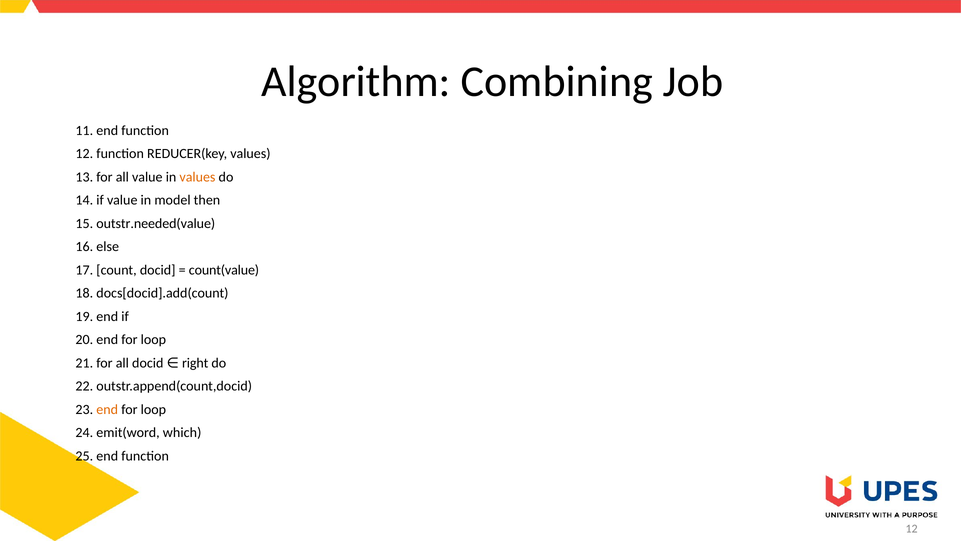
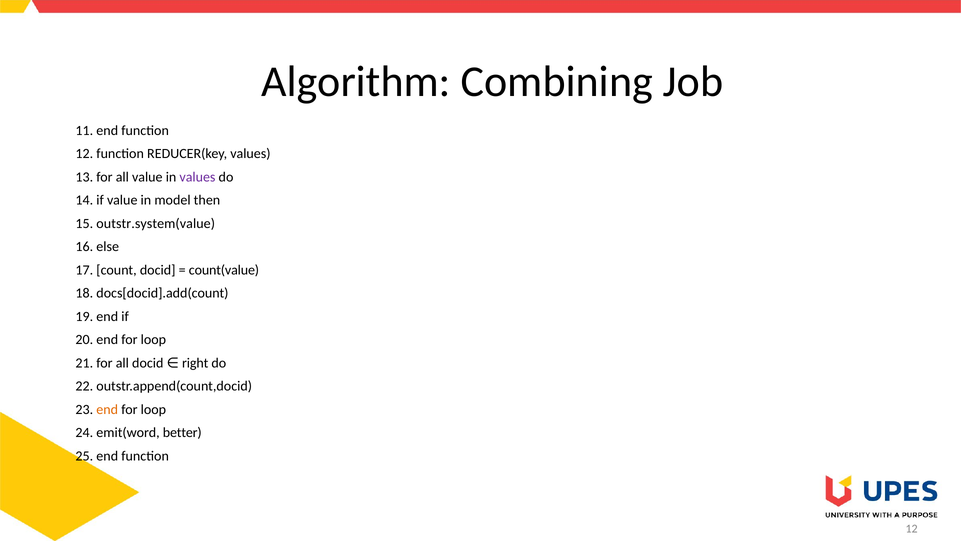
values at (197, 177) colour: orange -> purple
outstr.needed(value: outstr.needed(value -> outstr.system(value
which: which -> better
